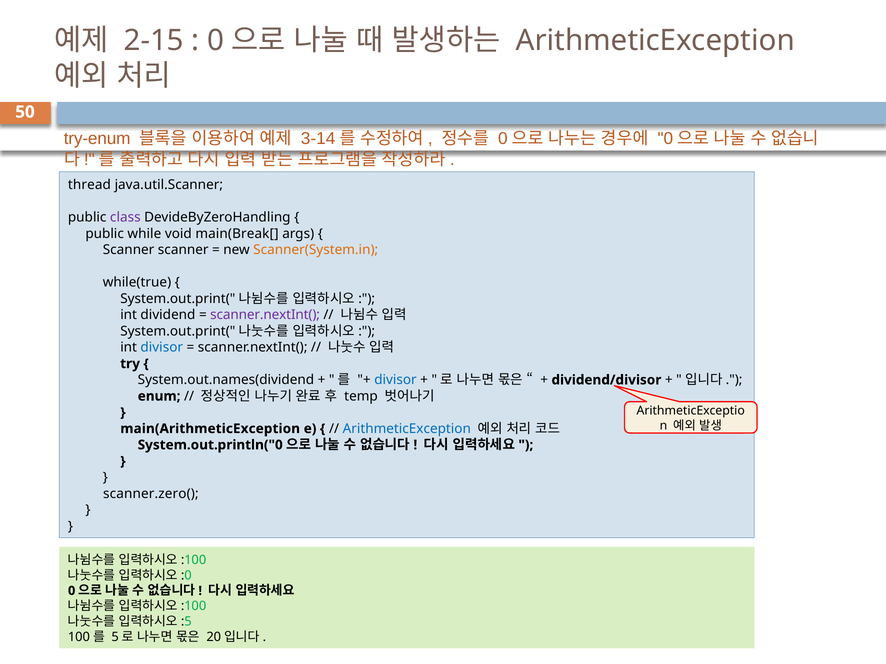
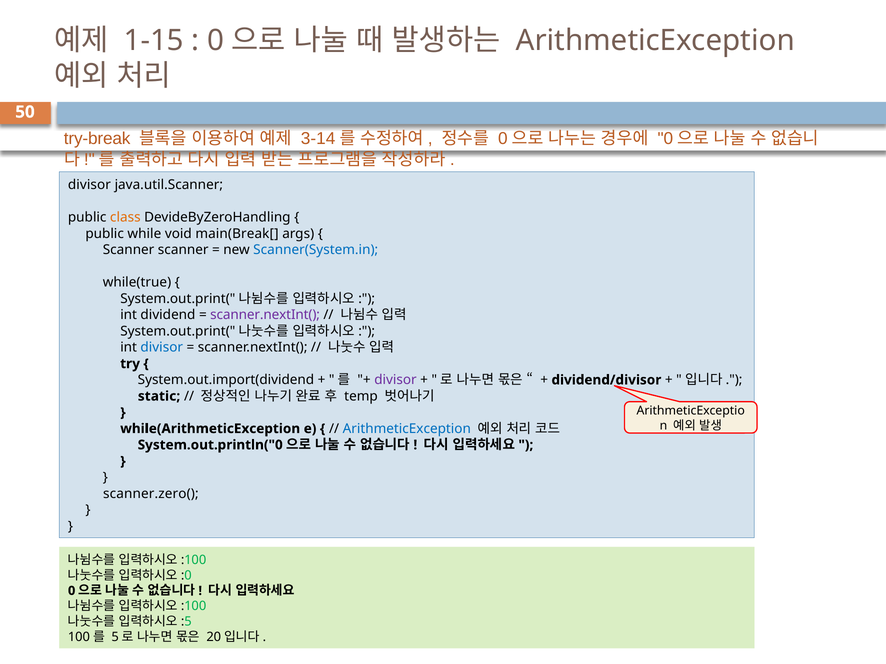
2-15: 2-15 -> 1-15
try-enum: try-enum -> try-break
thread at (89, 185): thread -> divisor
class colour: purple -> orange
Scanner(System.in colour: orange -> blue
System.out.names(dividend: System.out.names(dividend -> System.out.import(dividend
divisor at (395, 380) colour: blue -> purple
enum: enum -> static
main(ArithmeticException: main(ArithmeticException -> while(ArithmeticException
